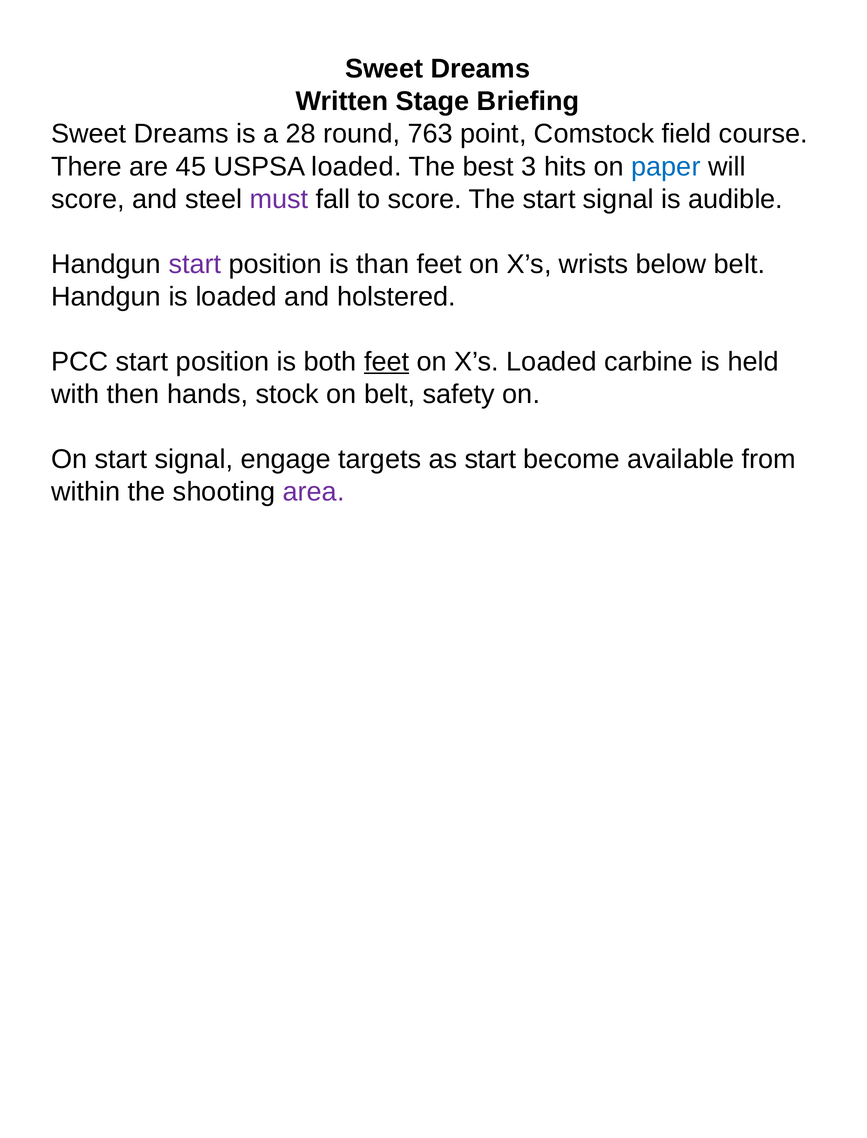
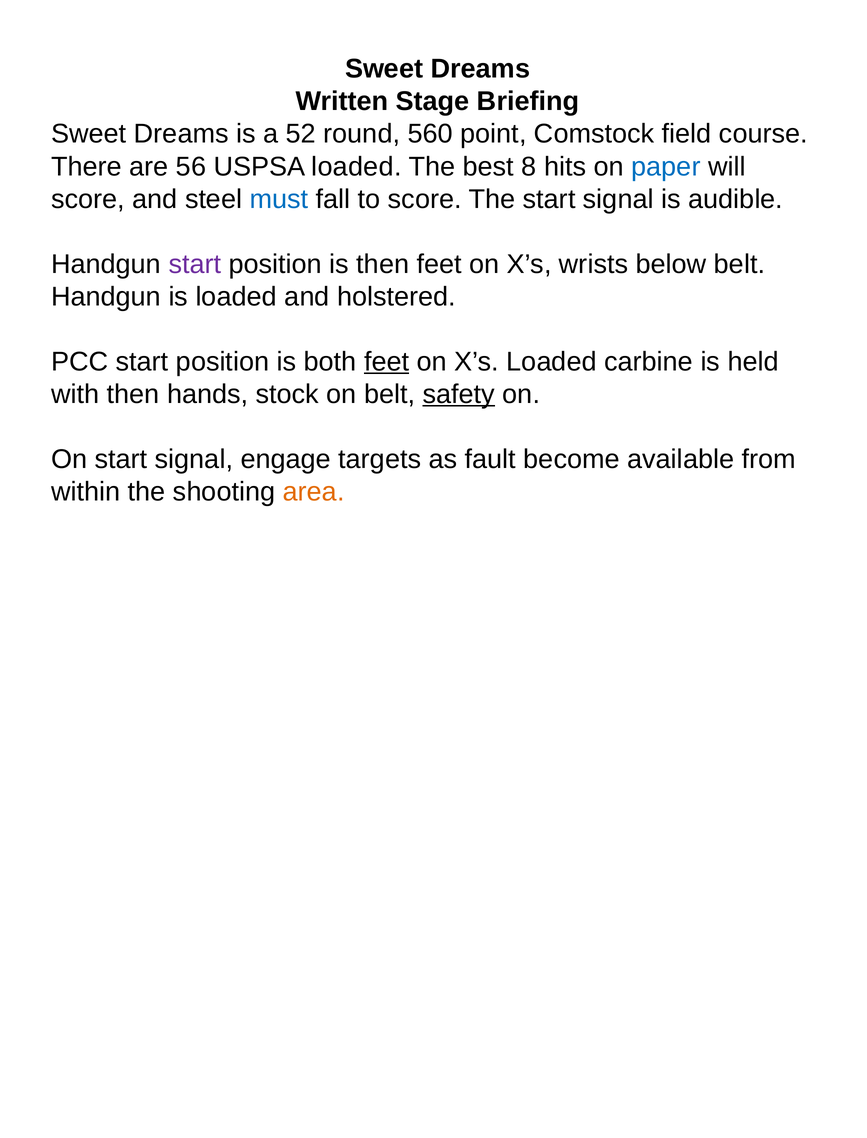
28: 28 -> 52
763: 763 -> 560
45: 45 -> 56
3: 3 -> 8
must colour: purple -> blue
is than: than -> then
safety underline: none -> present
as start: start -> fault
area colour: purple -> orange
